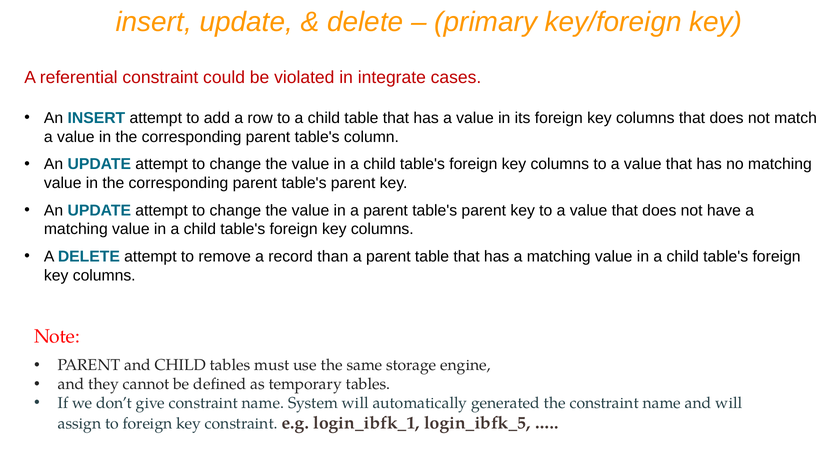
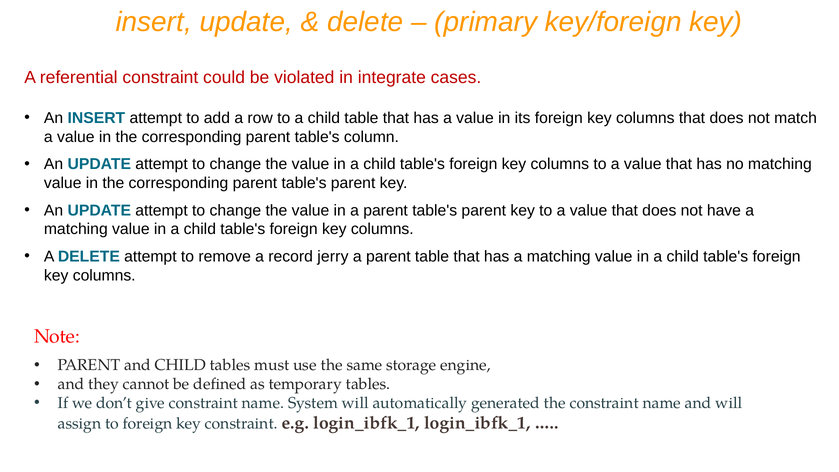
than: than -> jerry
login_ibfk_1 login_ibfk_5: login_ibfk_5 -> login_ibfk_1
